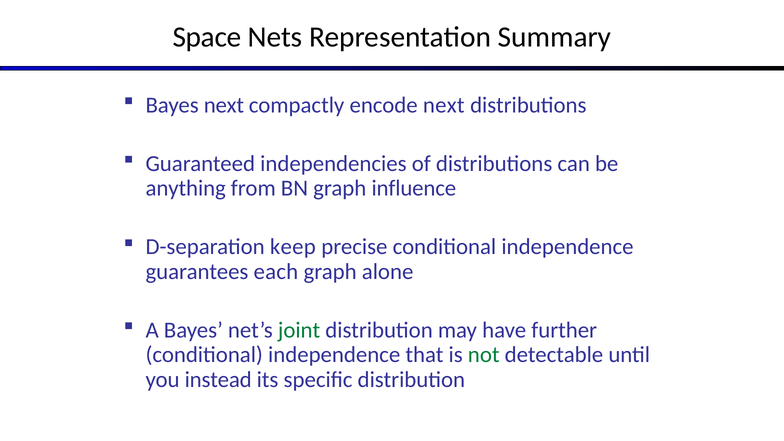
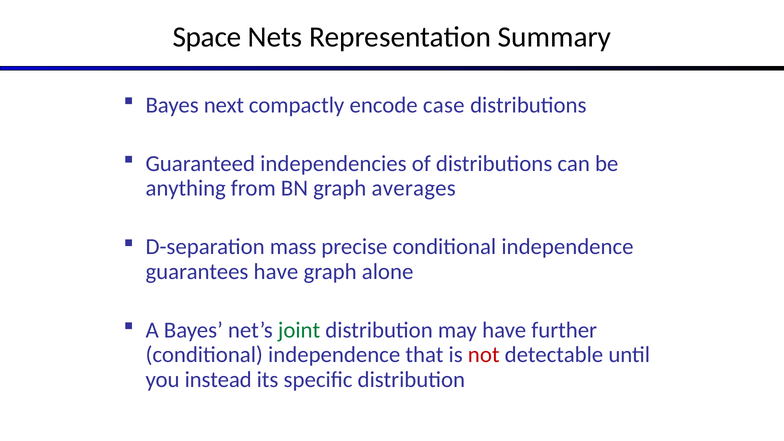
encode next: next -> case
influence: influence -> averages
keep: keep -> mass
guarantees each: each -> have
not colour: green -> red
